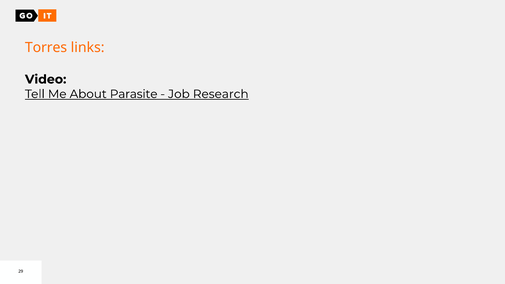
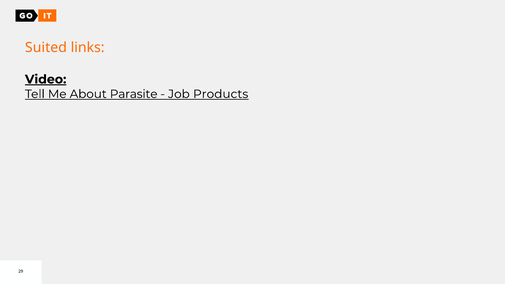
Torres: Torres -> Suited
Video underline: none -> present
Research: Research -> Products
